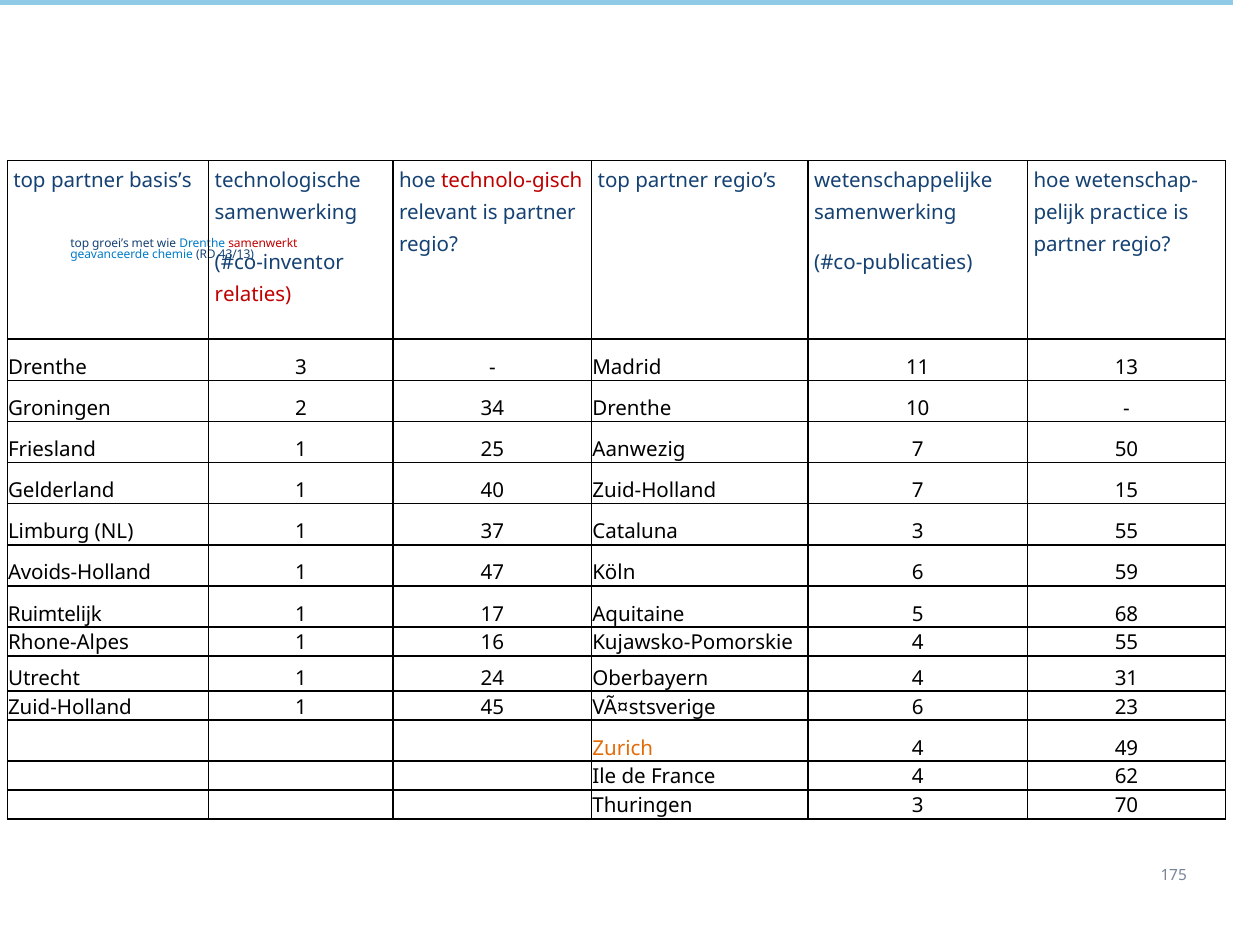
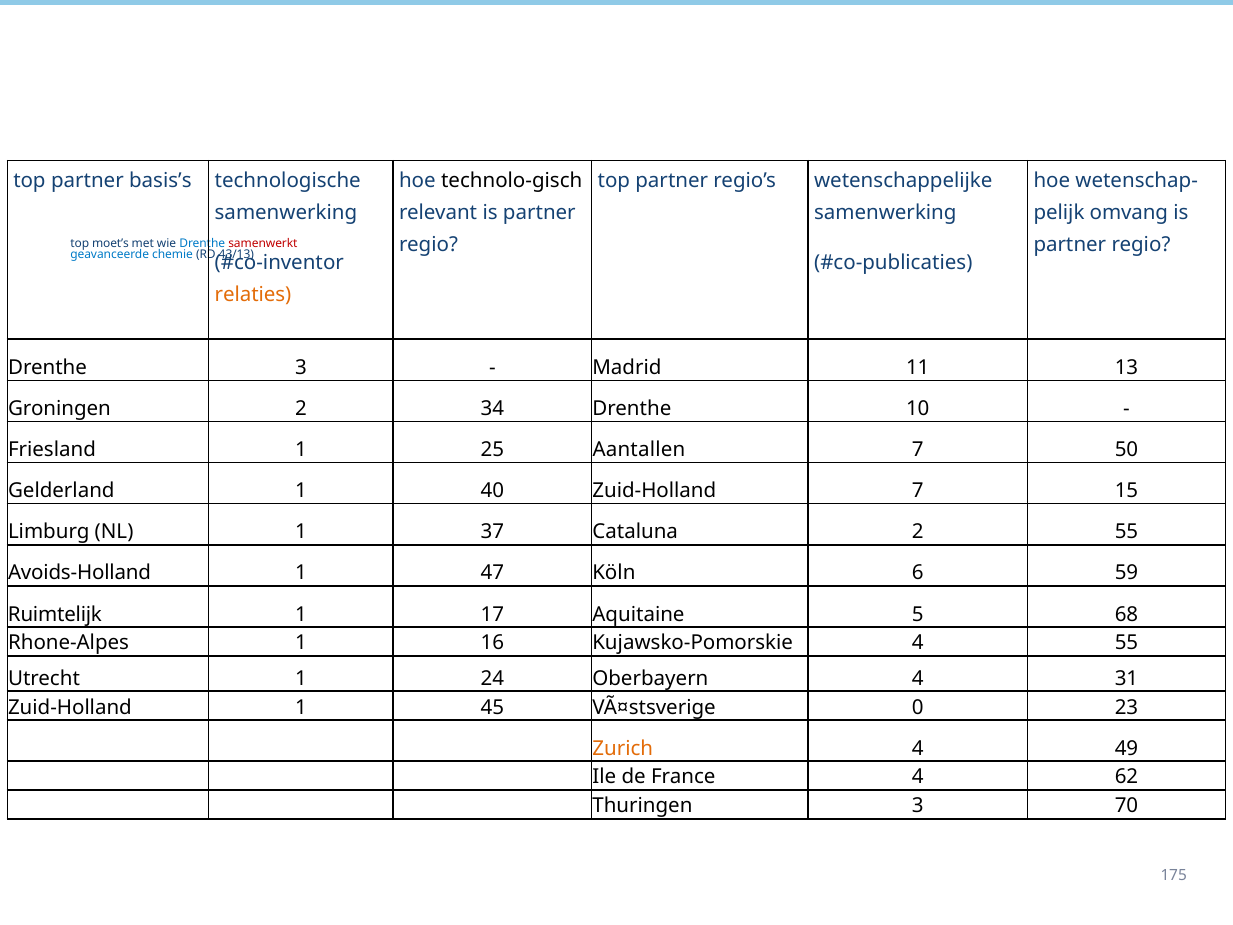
technolo-gisch colour: red -> black
practice: practice -> omvang
groei’s: groei’s -> moet’s
relaties colour: red -> orange
Aanwezig: Aanwezig -> Aantallen
Cataluna 3: 3 -> 2
VÃ¤stsverige 6: 6 -> 0
